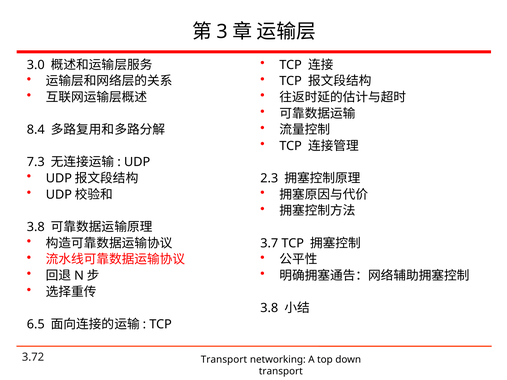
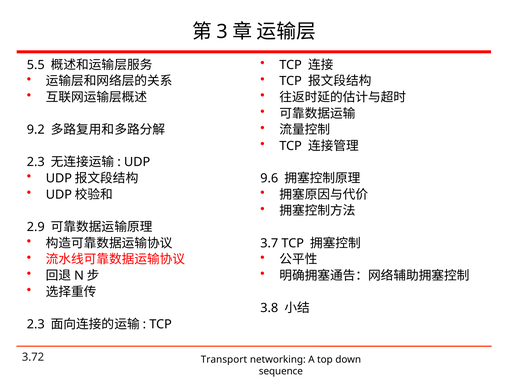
3.0: 3.0 -> 5.5
8.4: 8.4 -> 9.2
7.3 at (36, 162): 7.3 -> 2.3
2.3: 2.3 -> 9.6
3.8 at (36, 227): 3.8 -> 2.9
6.5 at (36, 324): 6.5 -> 2.3
transport at (281, 372): transport -> sequence
